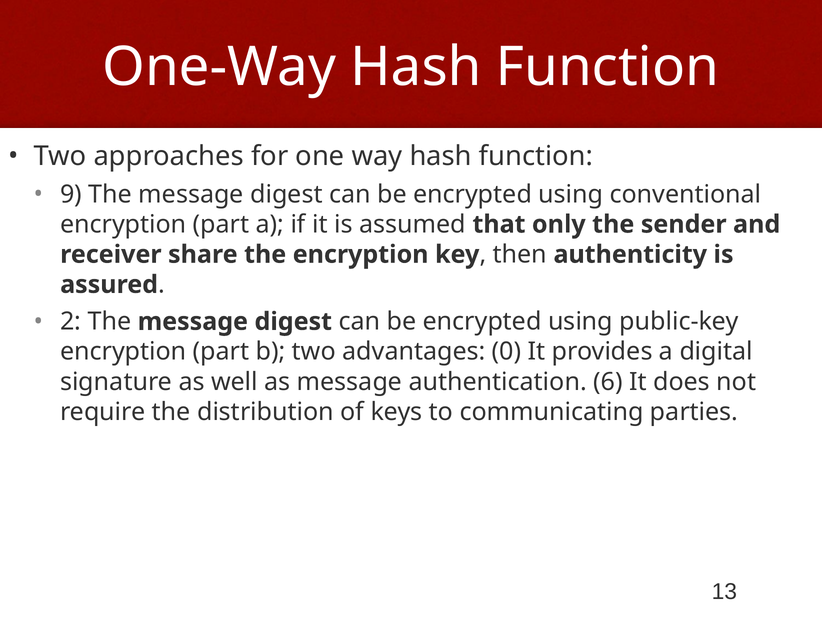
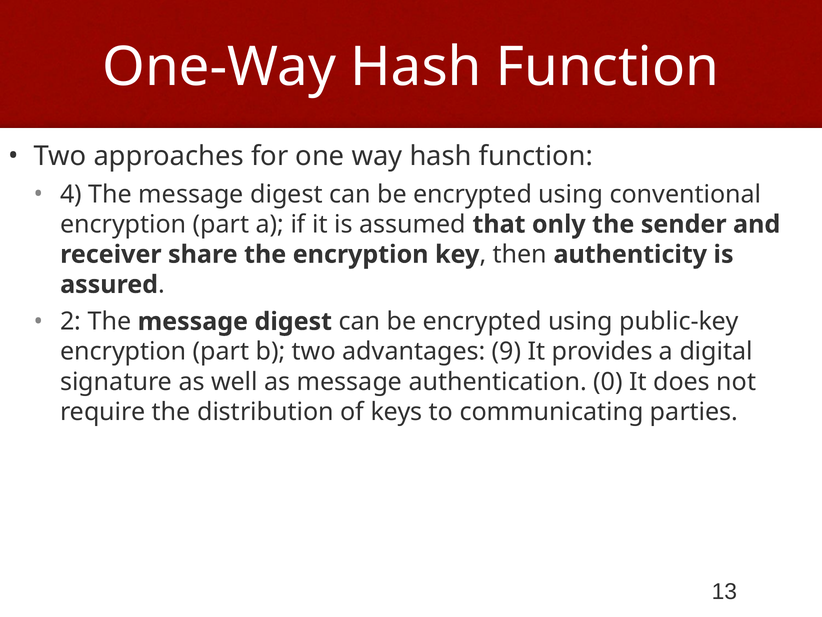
9: 9 -> 4
0: 0 -> 9
6: 6 -> 0
